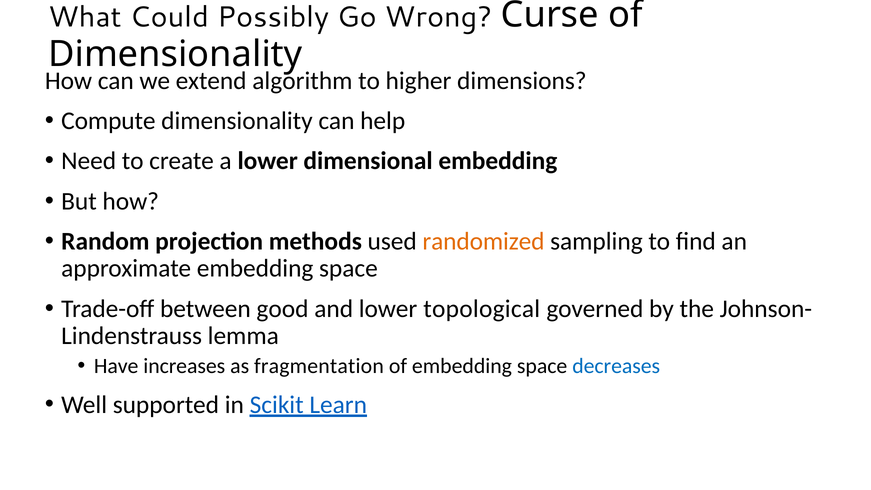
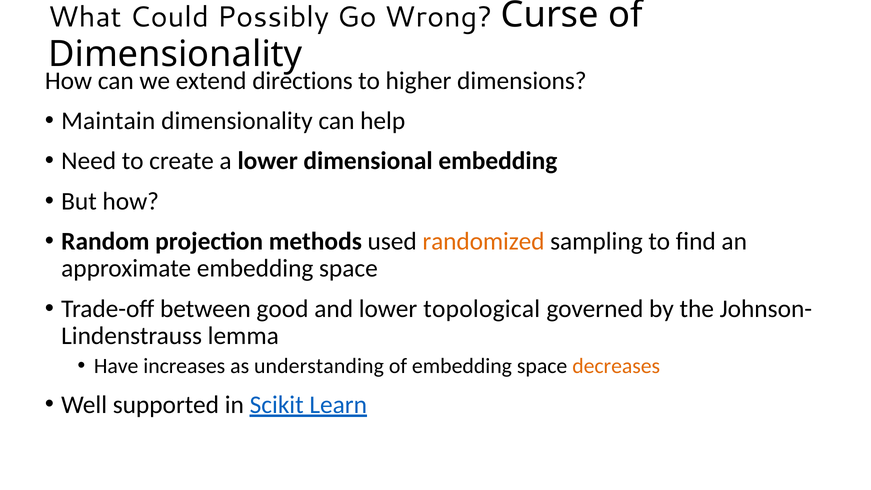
algorithm: algorithm -> directions
Compute: Compute -> Maintain
fragmentation: fragmentation -> understanding
decreases colour: blue -> orange
